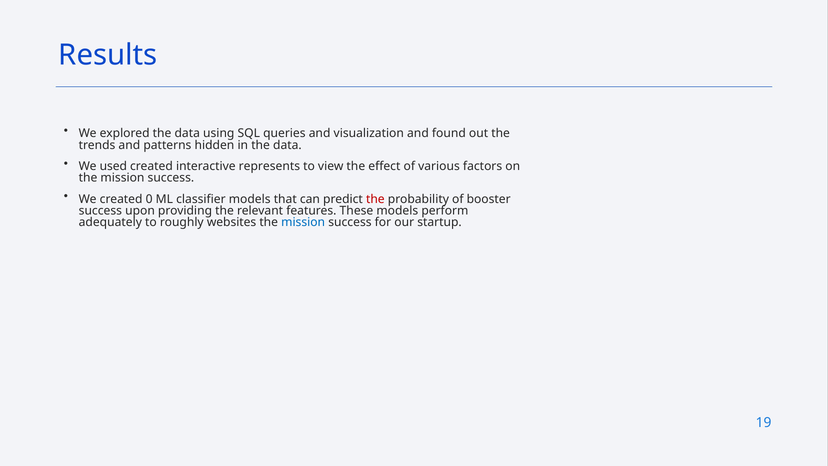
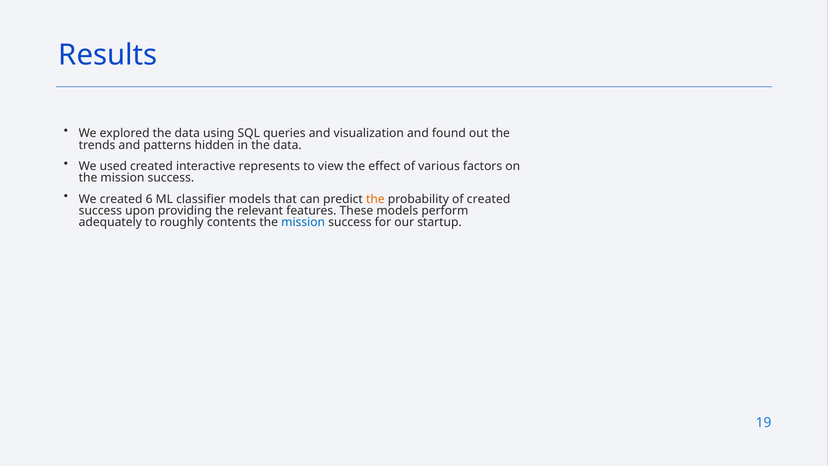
0: 0 -> 6
the at (375, 199) colour: red -> orange
of booster: booster -> created
websites: websites -> contents
